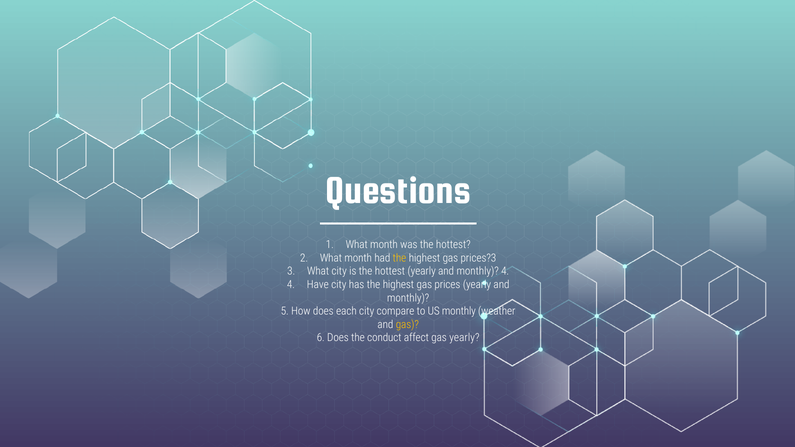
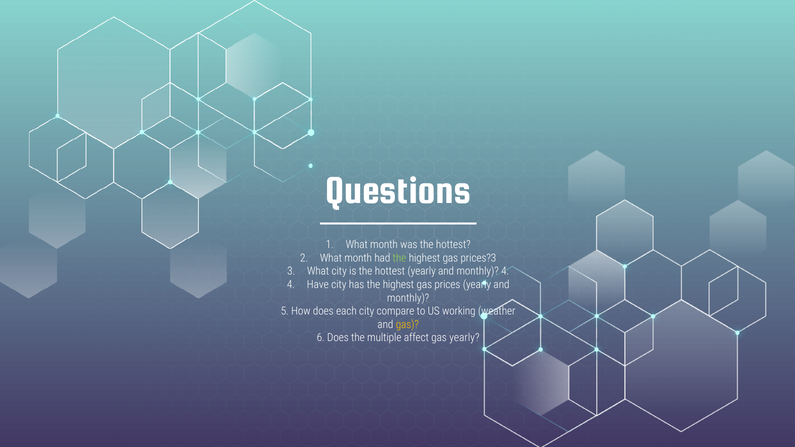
the at (399, 258) colour: yellow -> light green
US monthly: monthly -> working
conduct: conduct -> multiple
